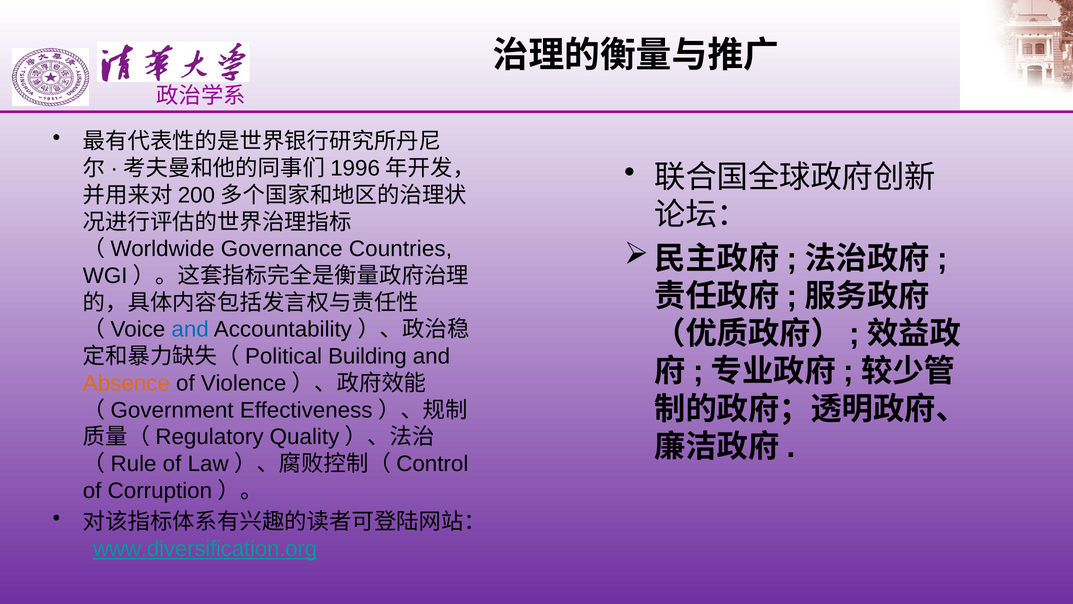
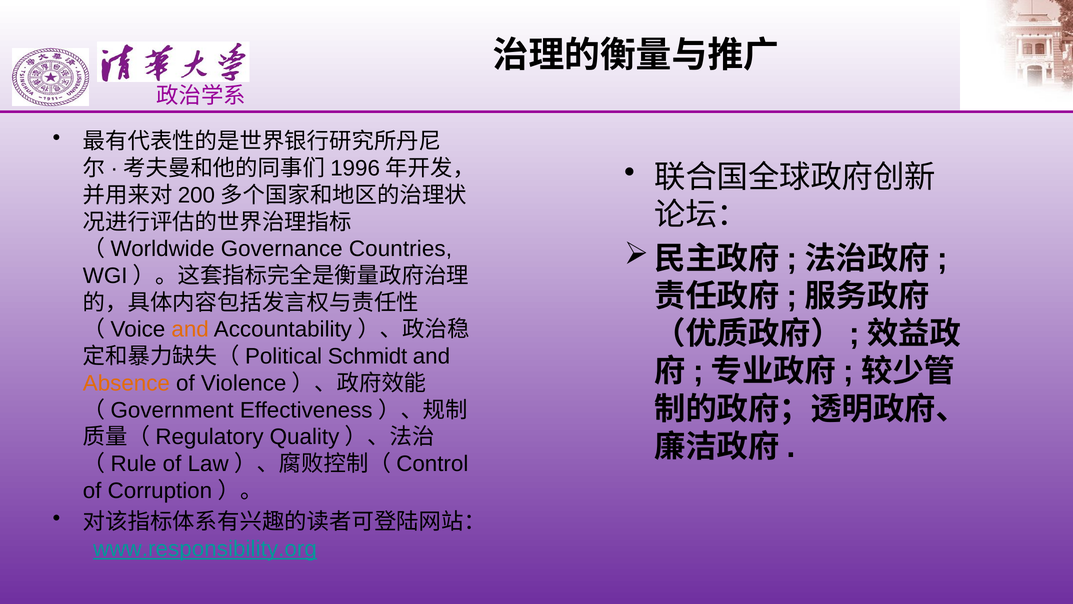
and at (190, 329) colour: blue -> orange
Building: Building -> Schmidt
www.diversification.org: www.diversification.org -> www.responsibility.org
